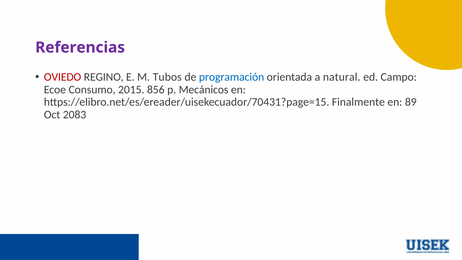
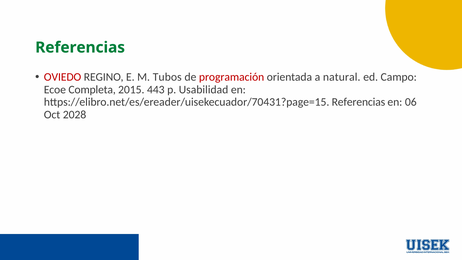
Referencias at (80, 47) colour: purple -> green
programación colour: blue -> red
Consumo: Consumo -> Completa
856: 856 -> 443
Mecánicos: Mecánicos -> Usabilidad
https://elibro.net/es/ereader/uisekecuador/70431?page=15 Finalmente: Finalmente -> Referencias
89: 89 -> 06
2083: 2083 -> 2028
